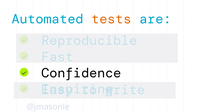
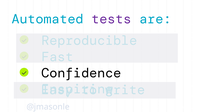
tests colour: orange -> purple
